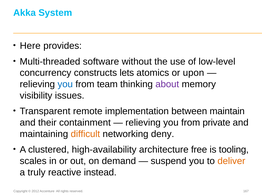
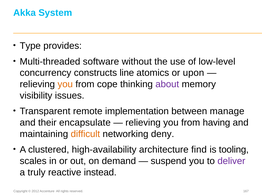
Here: Here -> Type
lets: lets -> line
you at (65, 84) colour: blue -> orange
team: team -> cope
maintain: maintain -> manage
containment: containment -> encapsulate
private: private -> having
free: free -> find
deliver colour: orange -> purple
